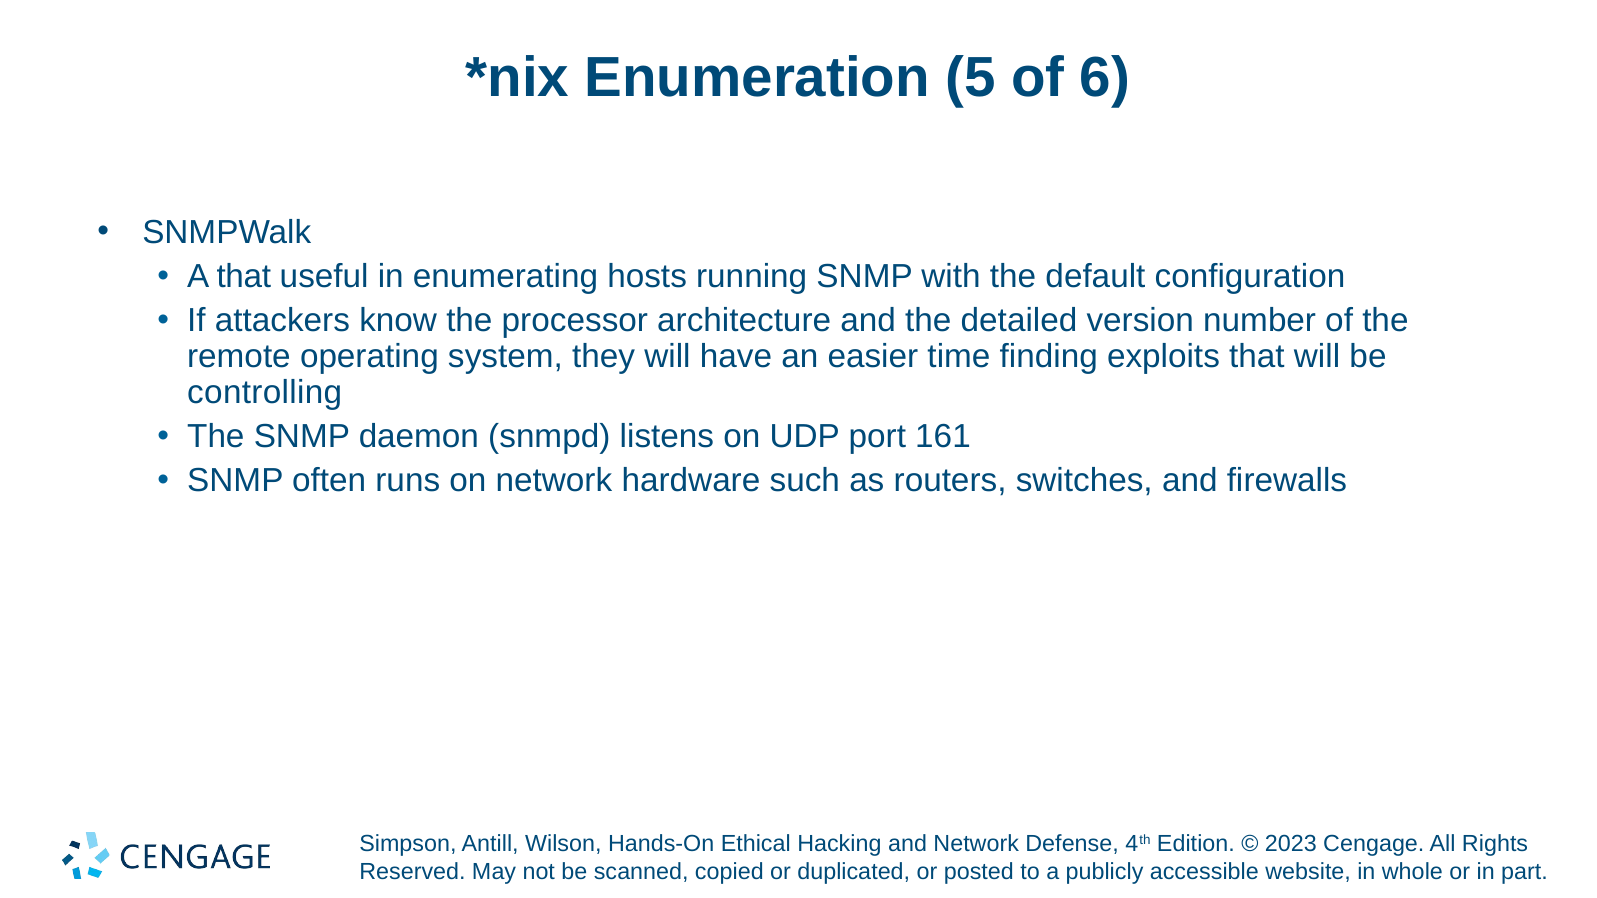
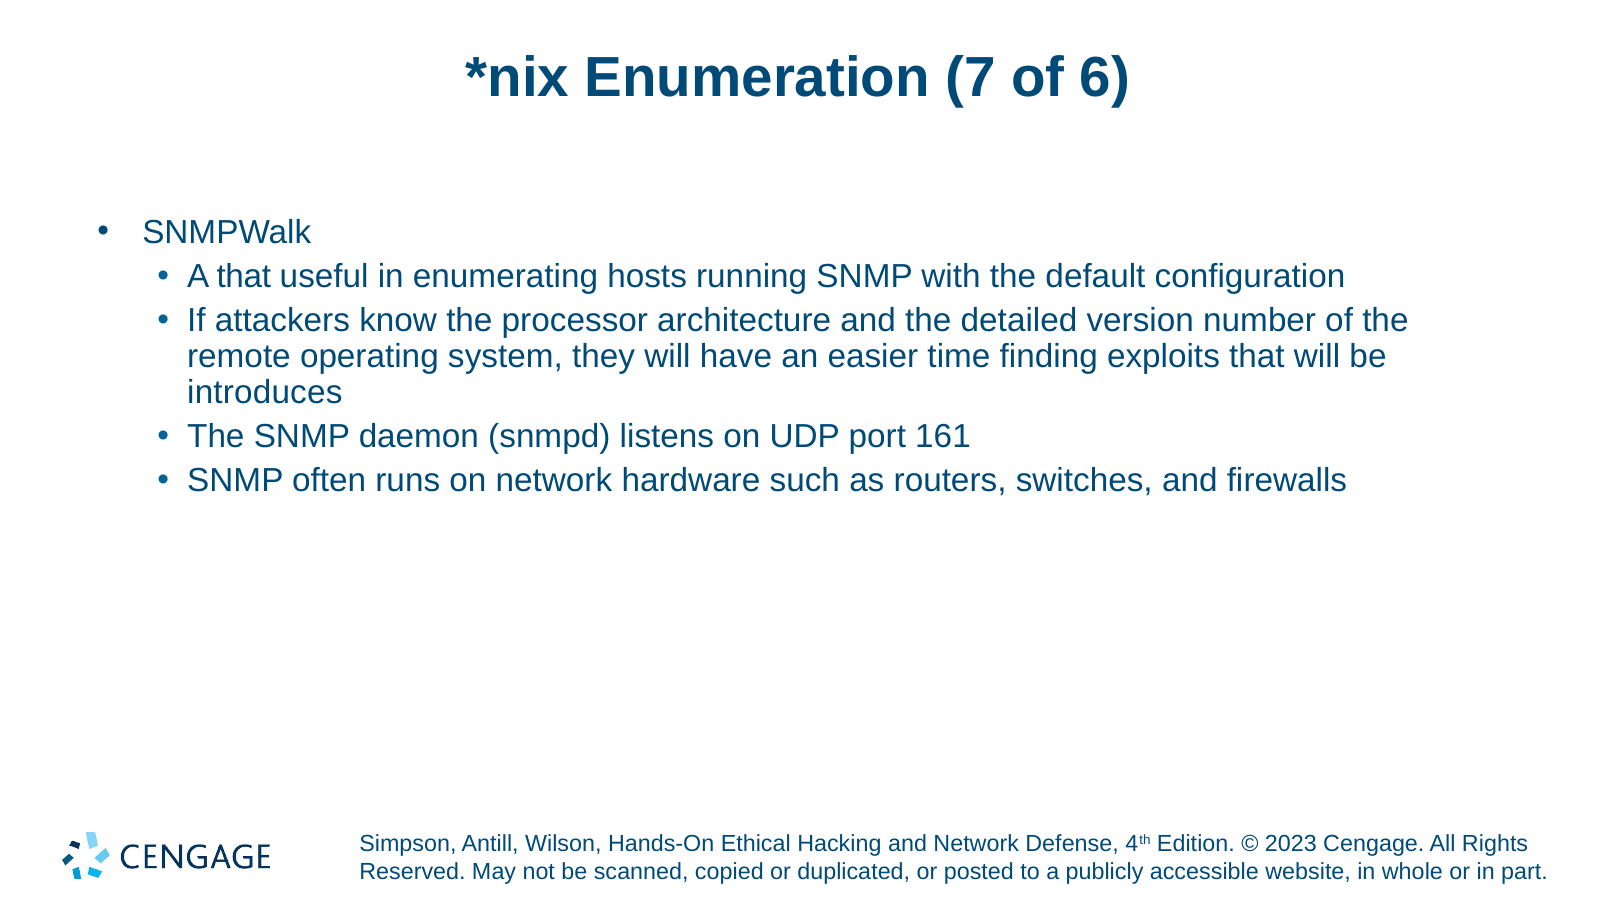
5: 5 -> 7
controlling: controlling -> introduces
